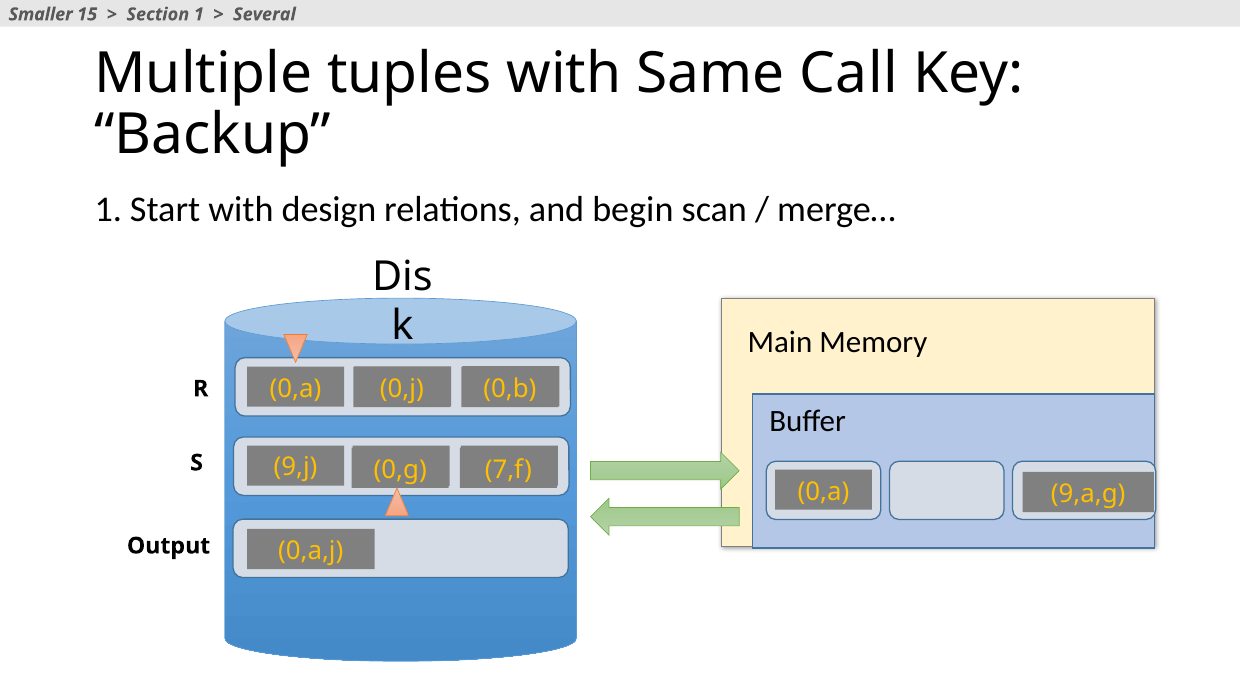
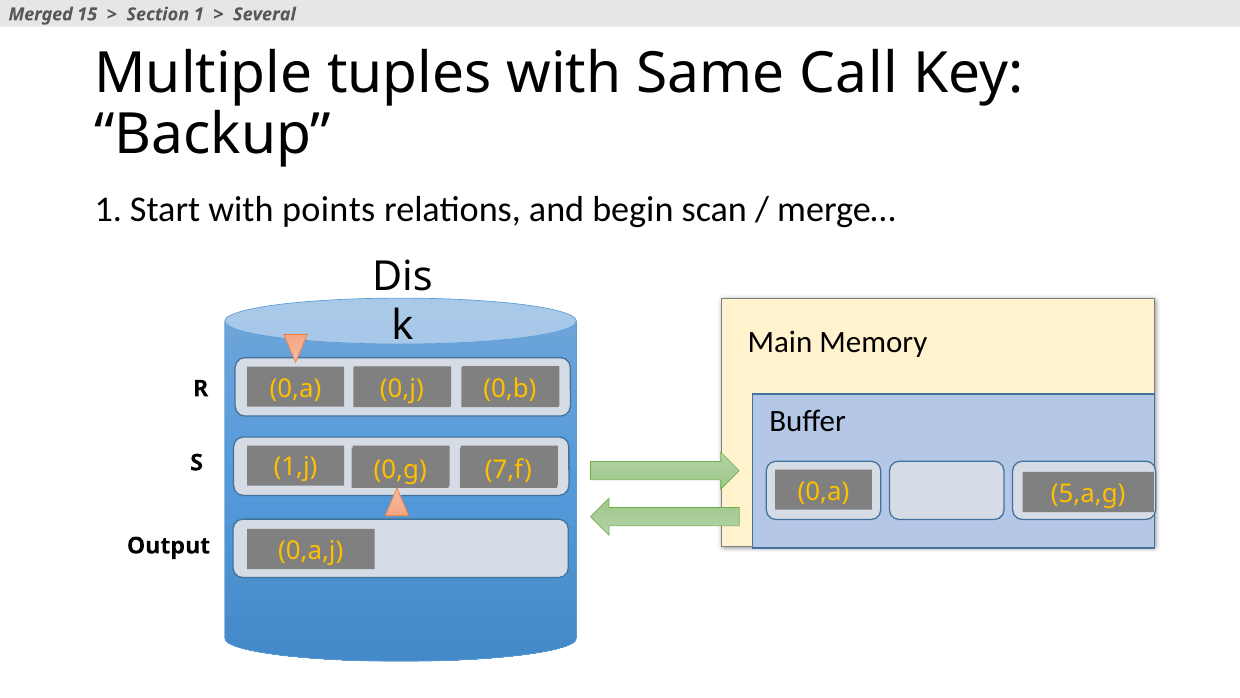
Smaller: Smaller -> Merged
design: design -> points
9,j: 9,j -> 1,j
9,a,g: 9,a,g -> 5,a,g
